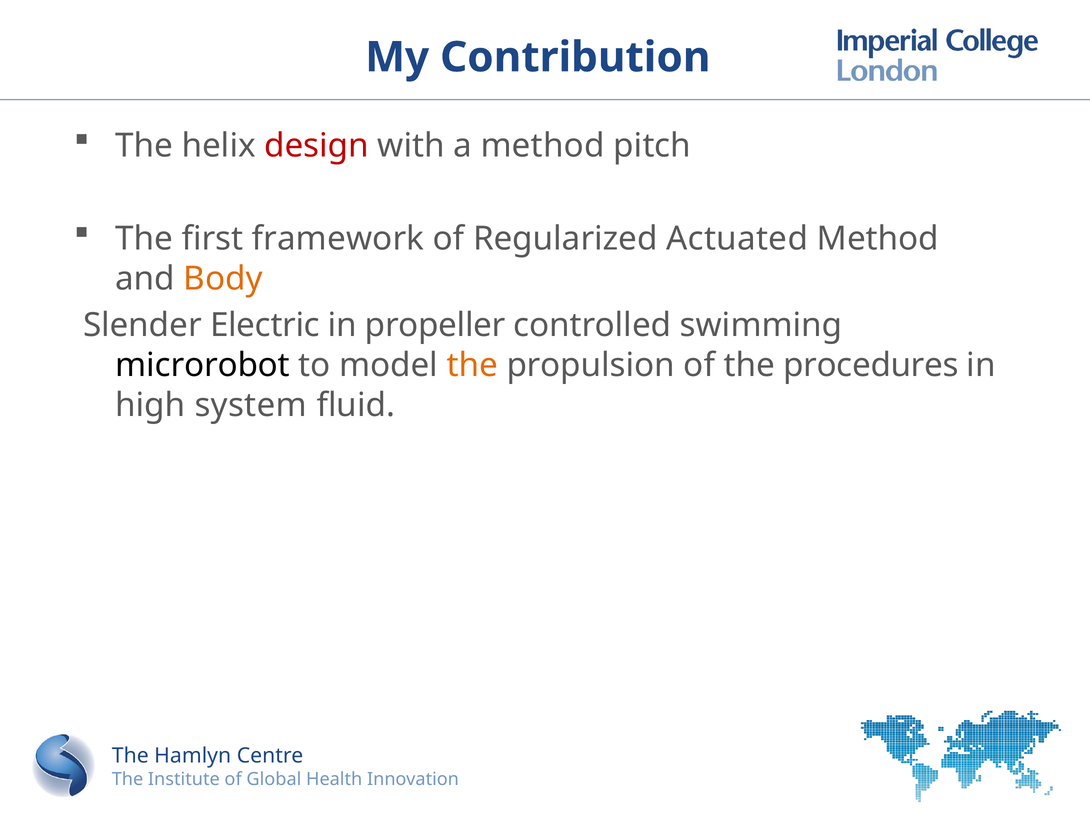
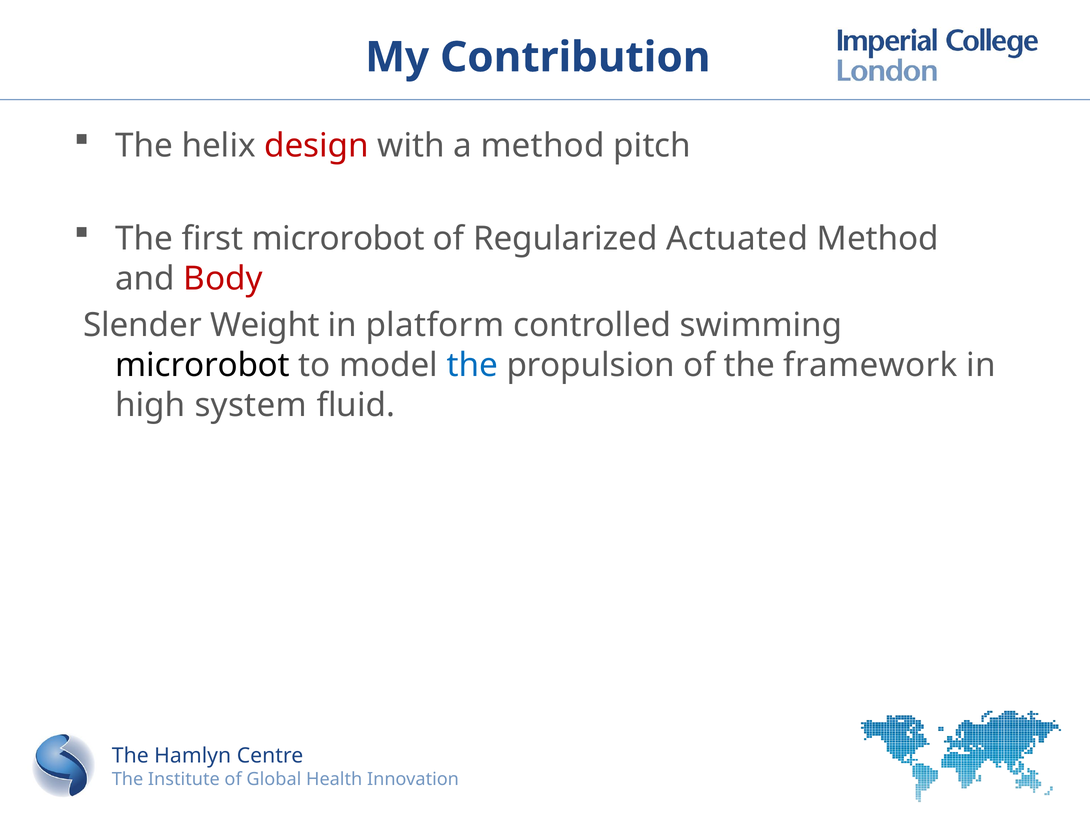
first framework: framework -> microrobot
Body colour: orange -> red
Electric: Electric -> Weight
propeller: propeller -> platform
the at (472, 366) colour: orange -> blue
procedures: procedures -> framework
